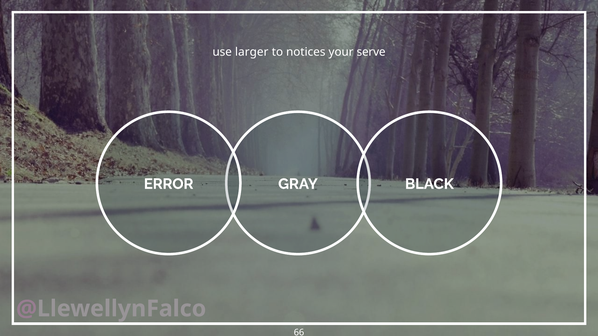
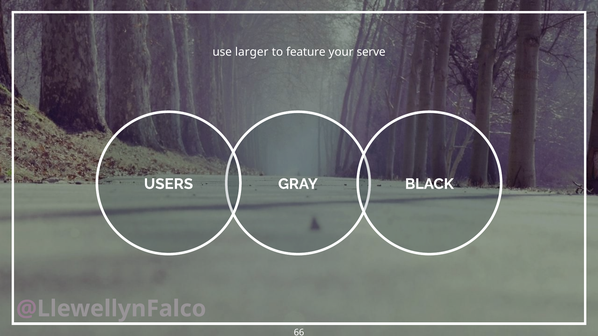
notices: notices -> feature
ERROR: ERROR -> USERS
